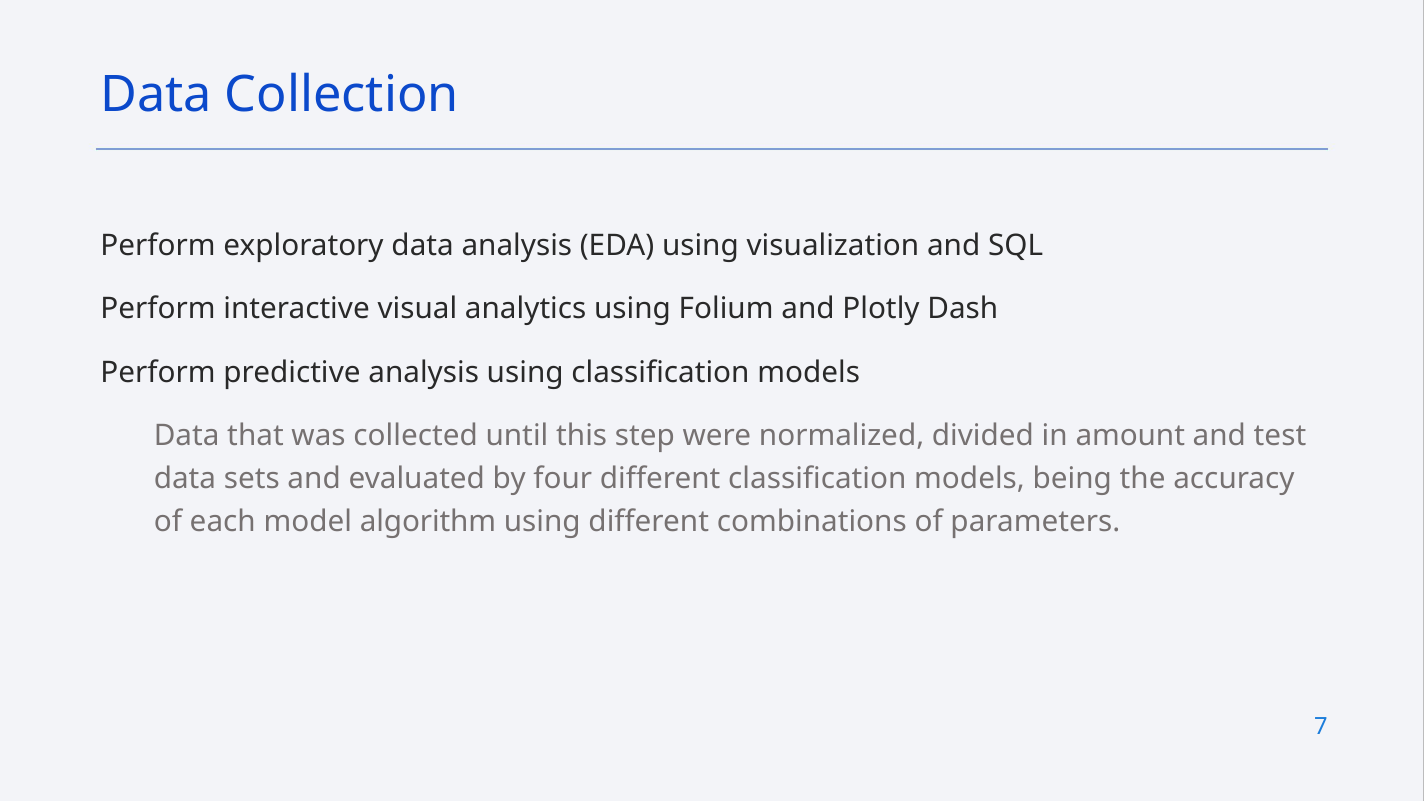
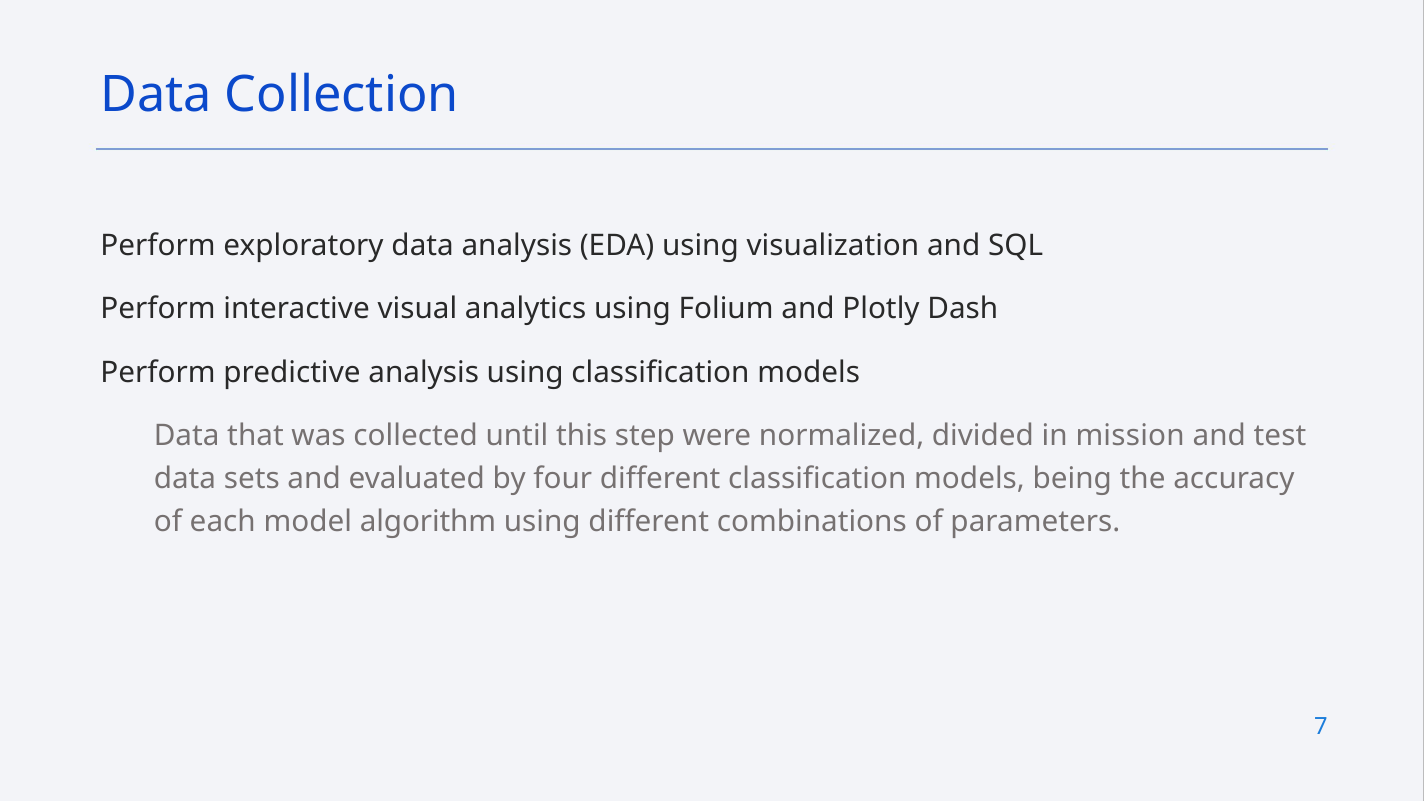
amount: amount -> mission
